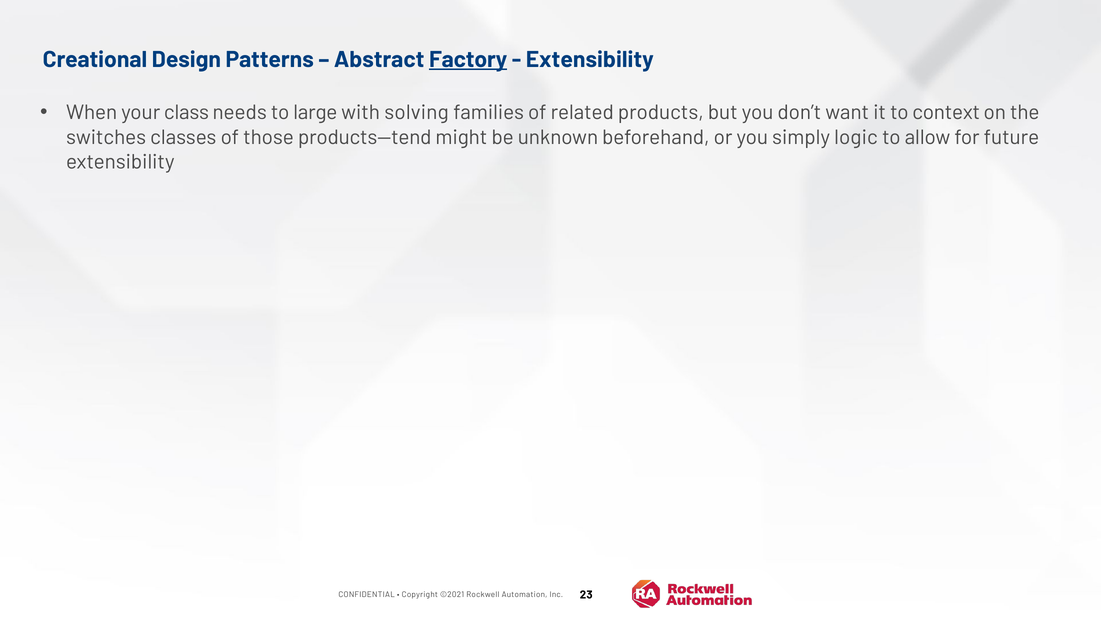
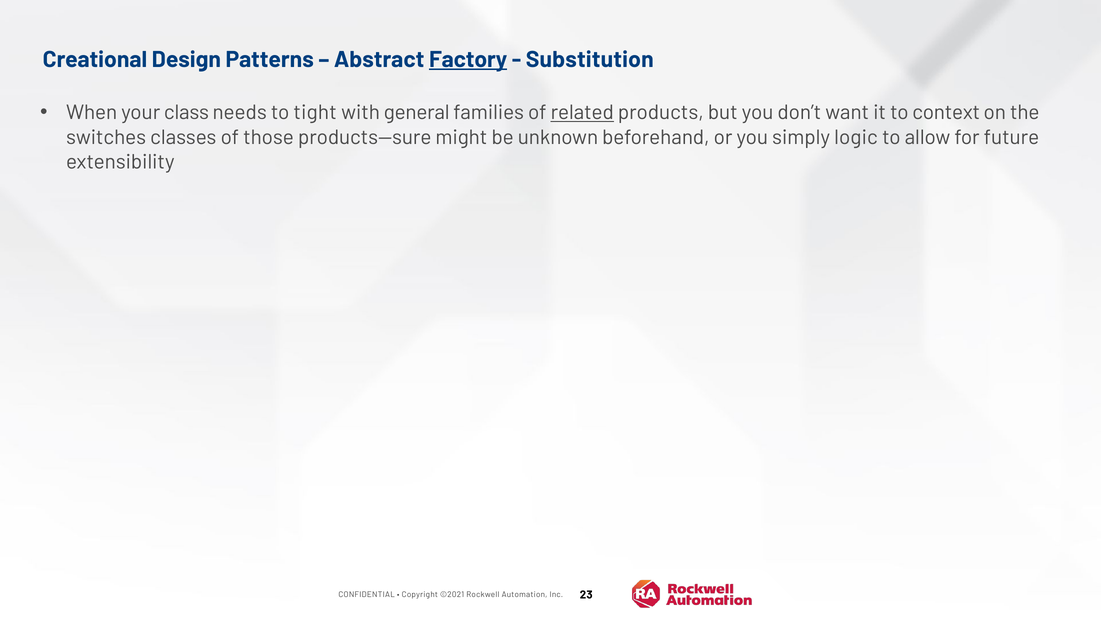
Extensibility at (590, 60): Extensibility -> Substitution
large: large -> tight
solving: solving -> general
related underline: none -> present
products—tend: products—tend -> products—sure
